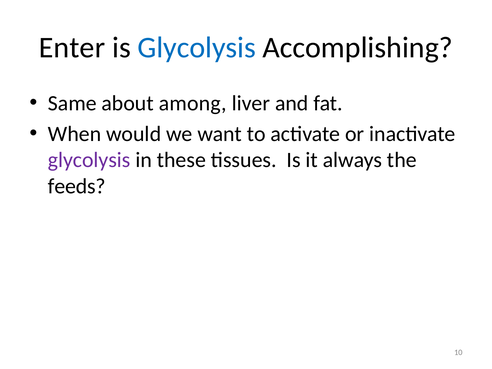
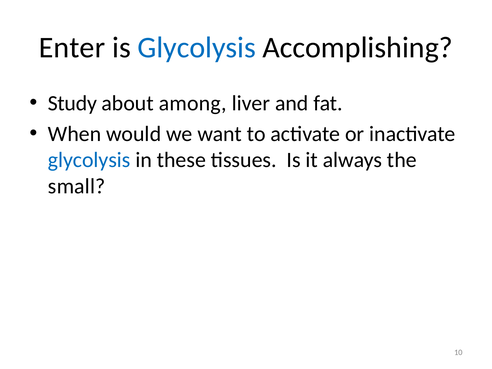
Same: Same -> Study
glycolysis at (89, 160) colour: purple -> blue
feeds: feeds -> small
